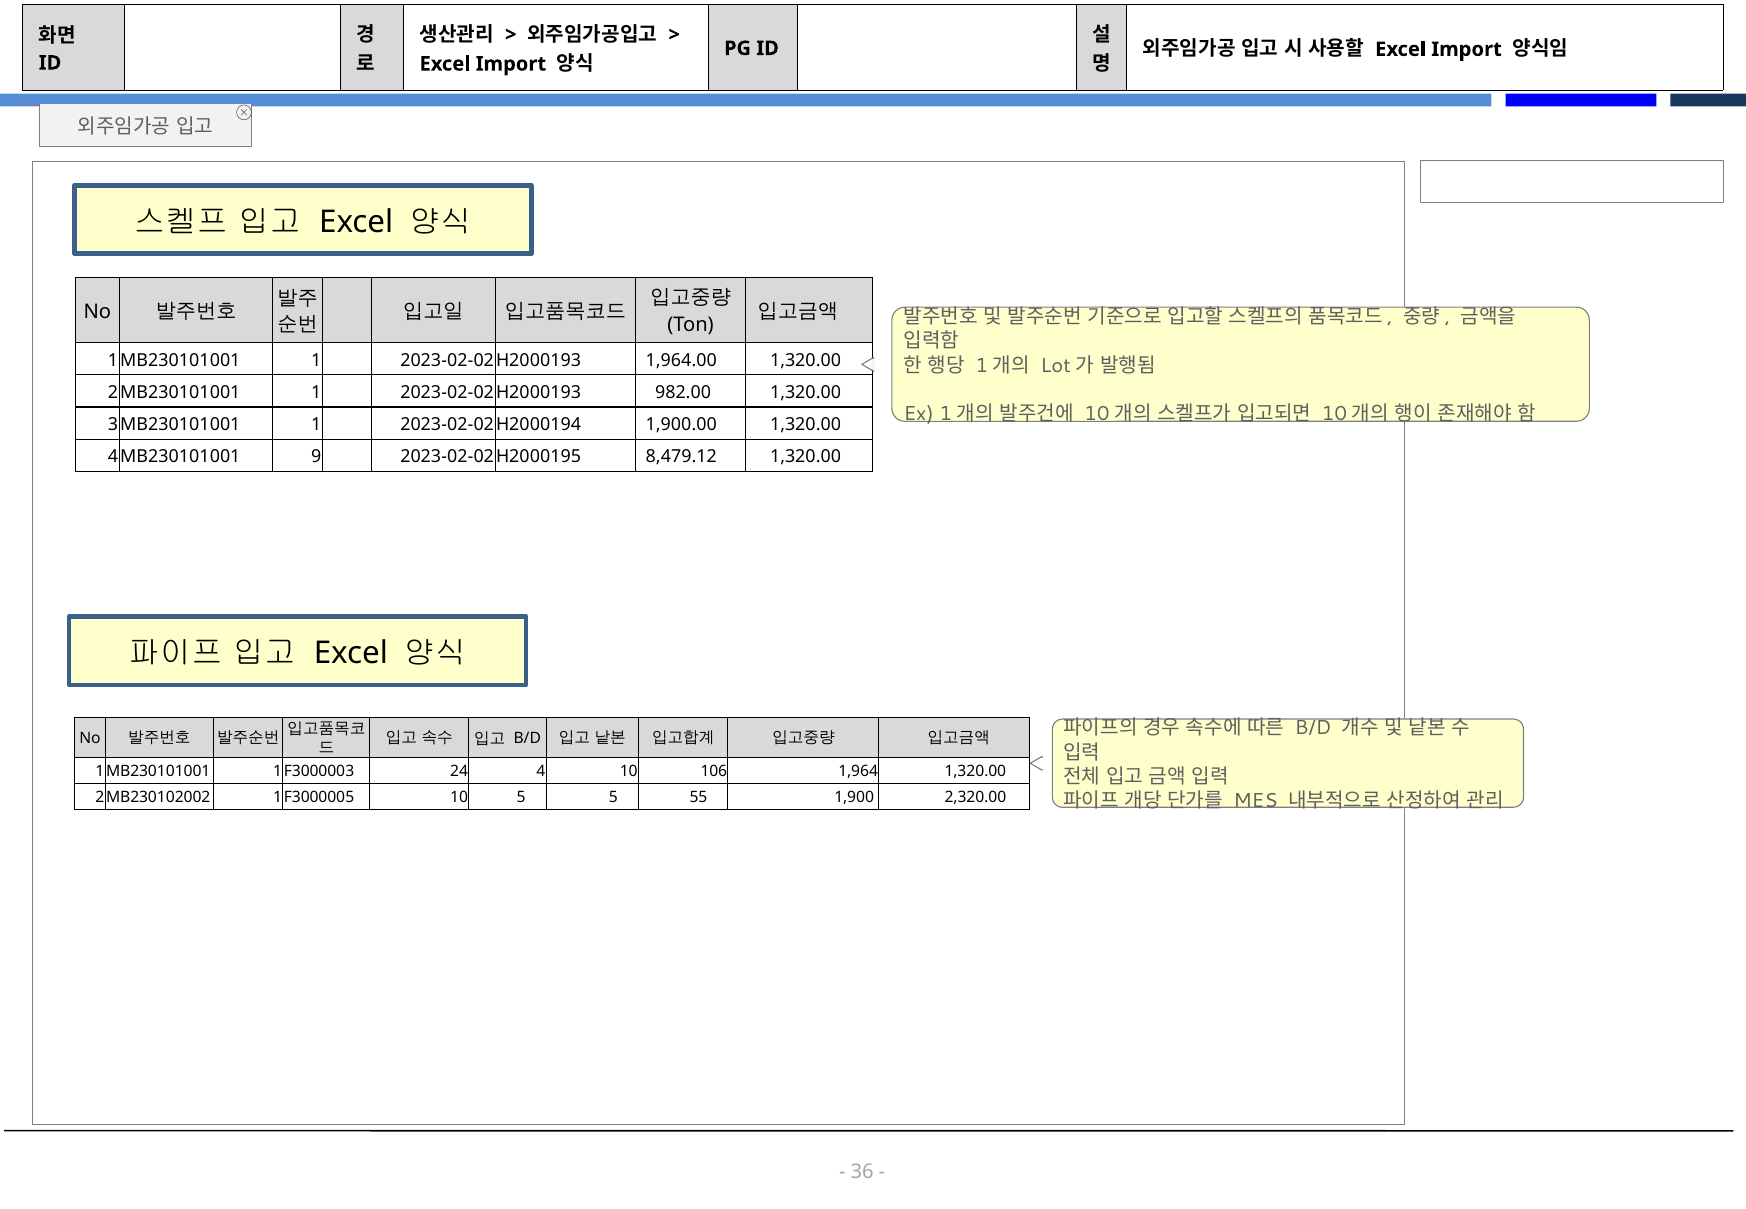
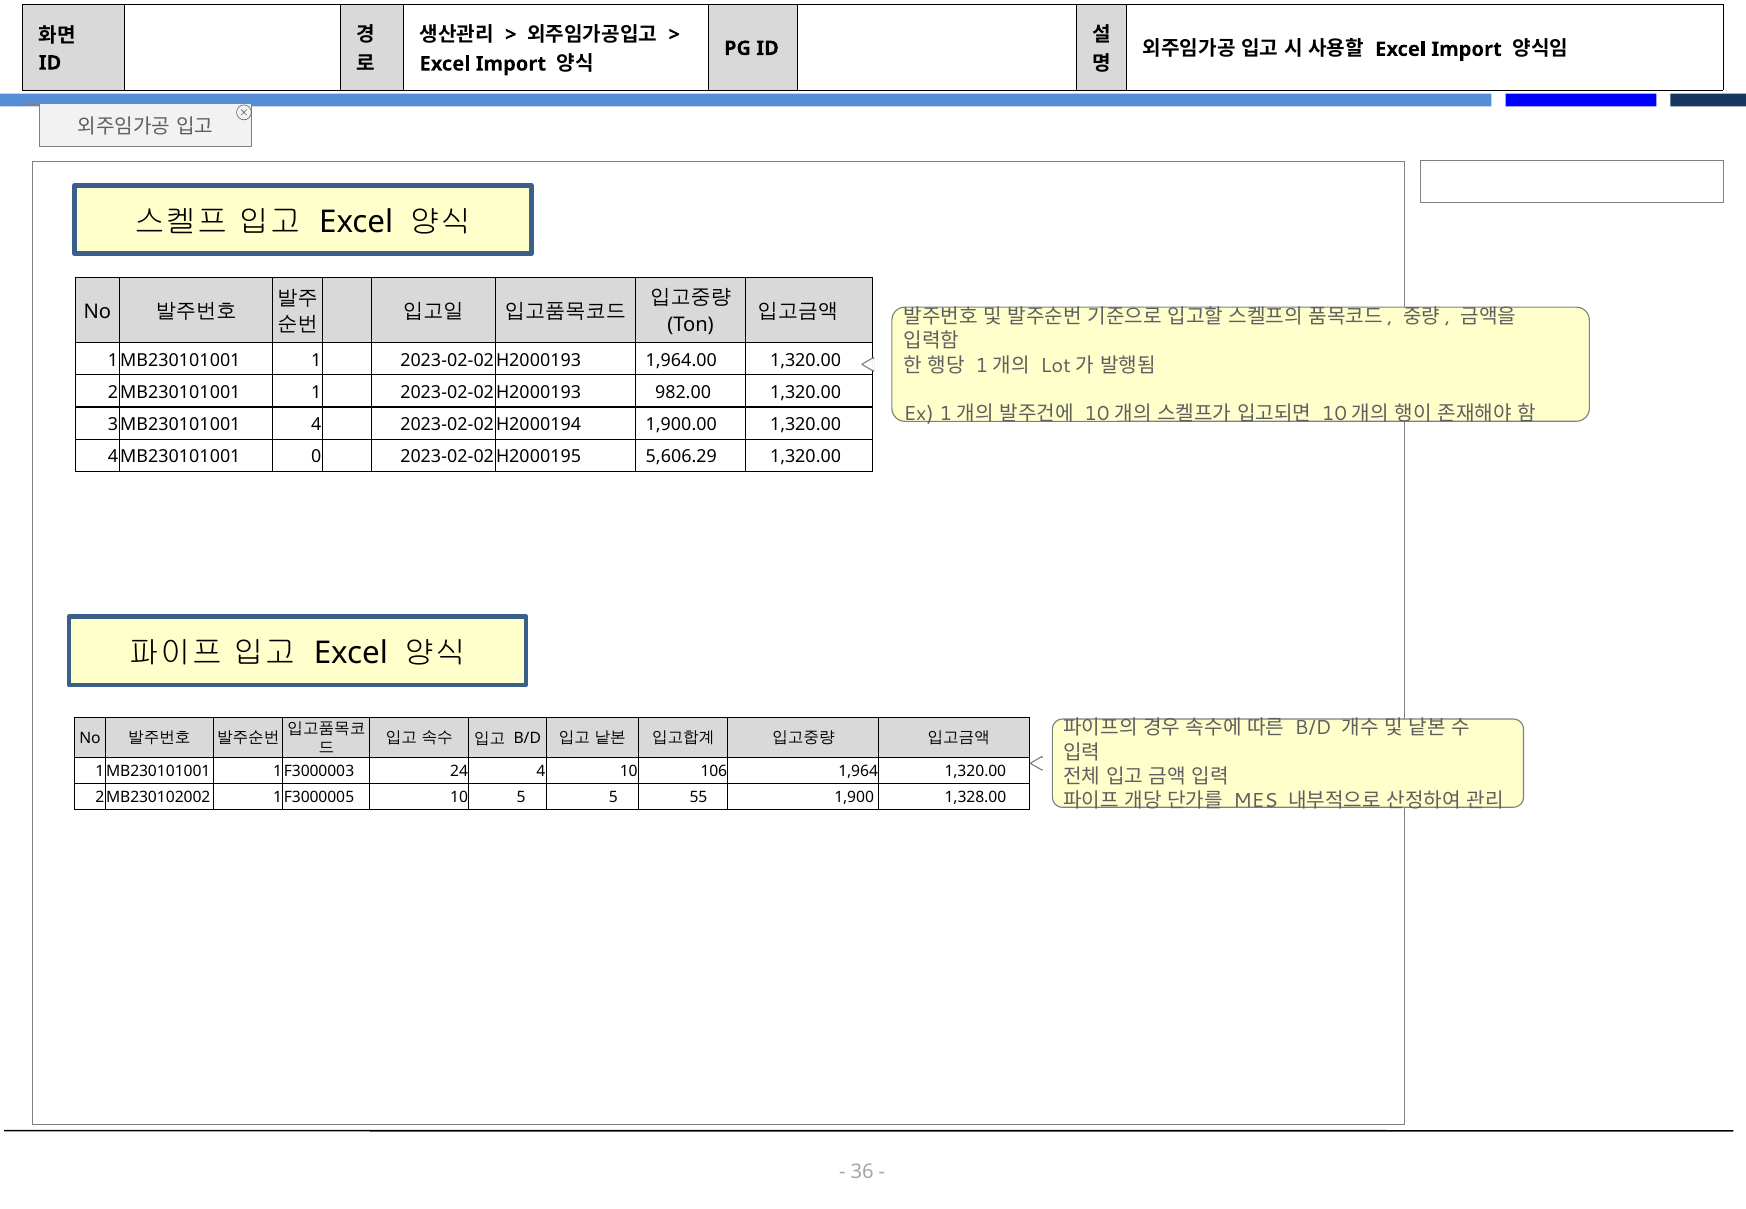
1 at (316, 425): 1 -> 4
9: 9 -> 0
8,479.12: 8,479.12 -> 5,606.29
2,320.00: 2,320.00 -> 1,328.00
